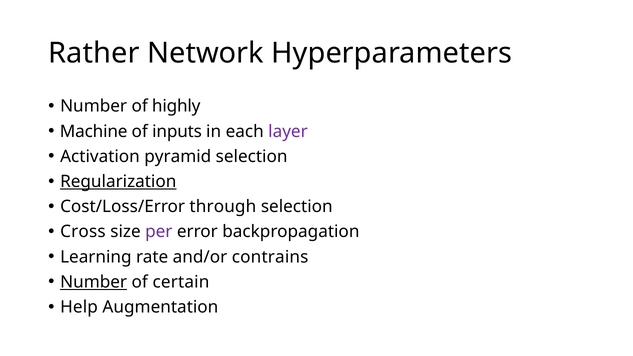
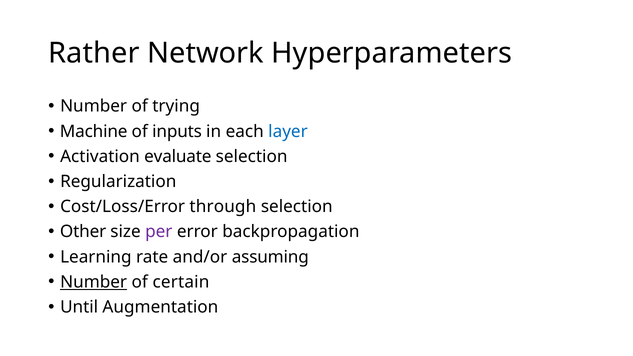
highly: highly -> trying
layer colour: purple -> blue
pyramid: pyramid -> evaluate
Regularization underline: present -> none
Cross: Cross -> Other
contrains: contrains -> assuming
Help: Help -> Until
